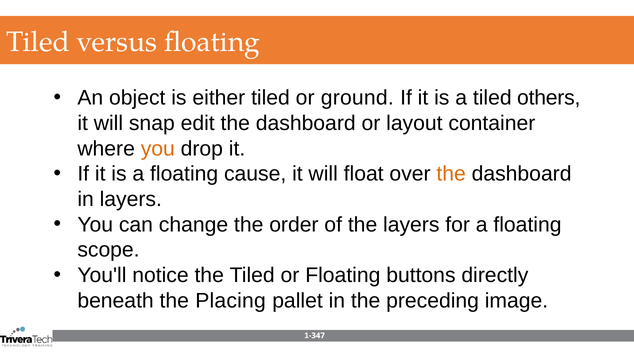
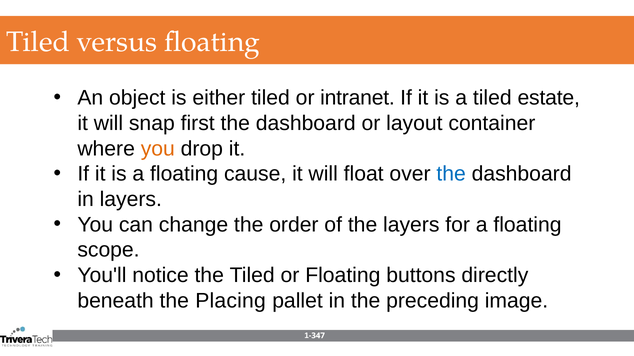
ground: ground -> intranet
others: others -> estate
edit: edit -> first
the at (451, 174) colour: orange -> blue
